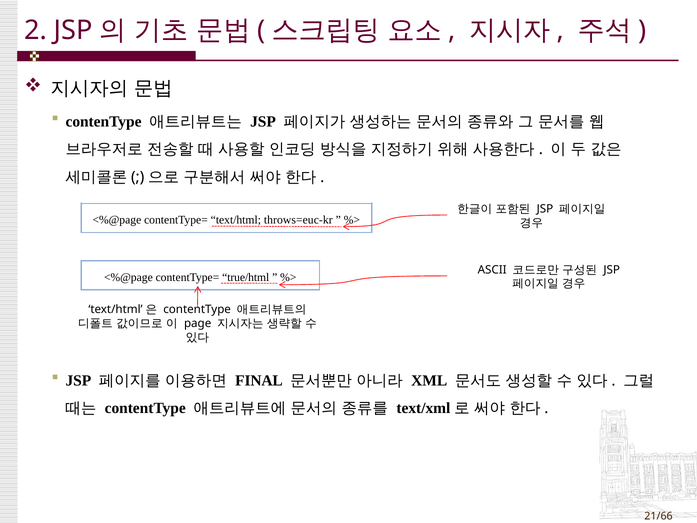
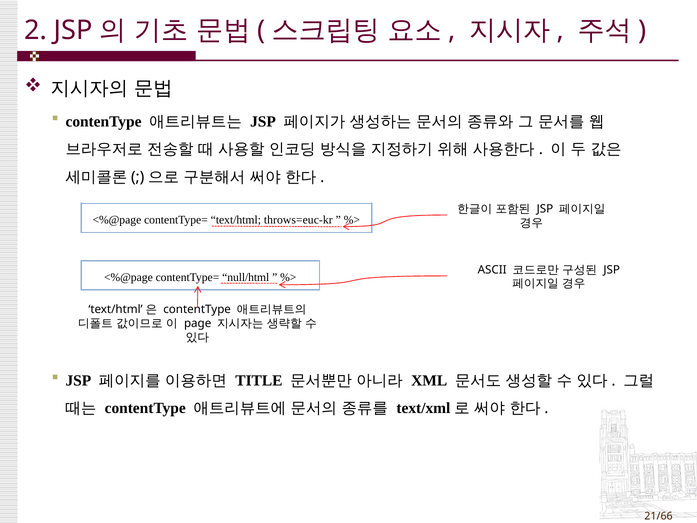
true/html: true/html -> null/html
FINAL: FINAL -> TITLE
